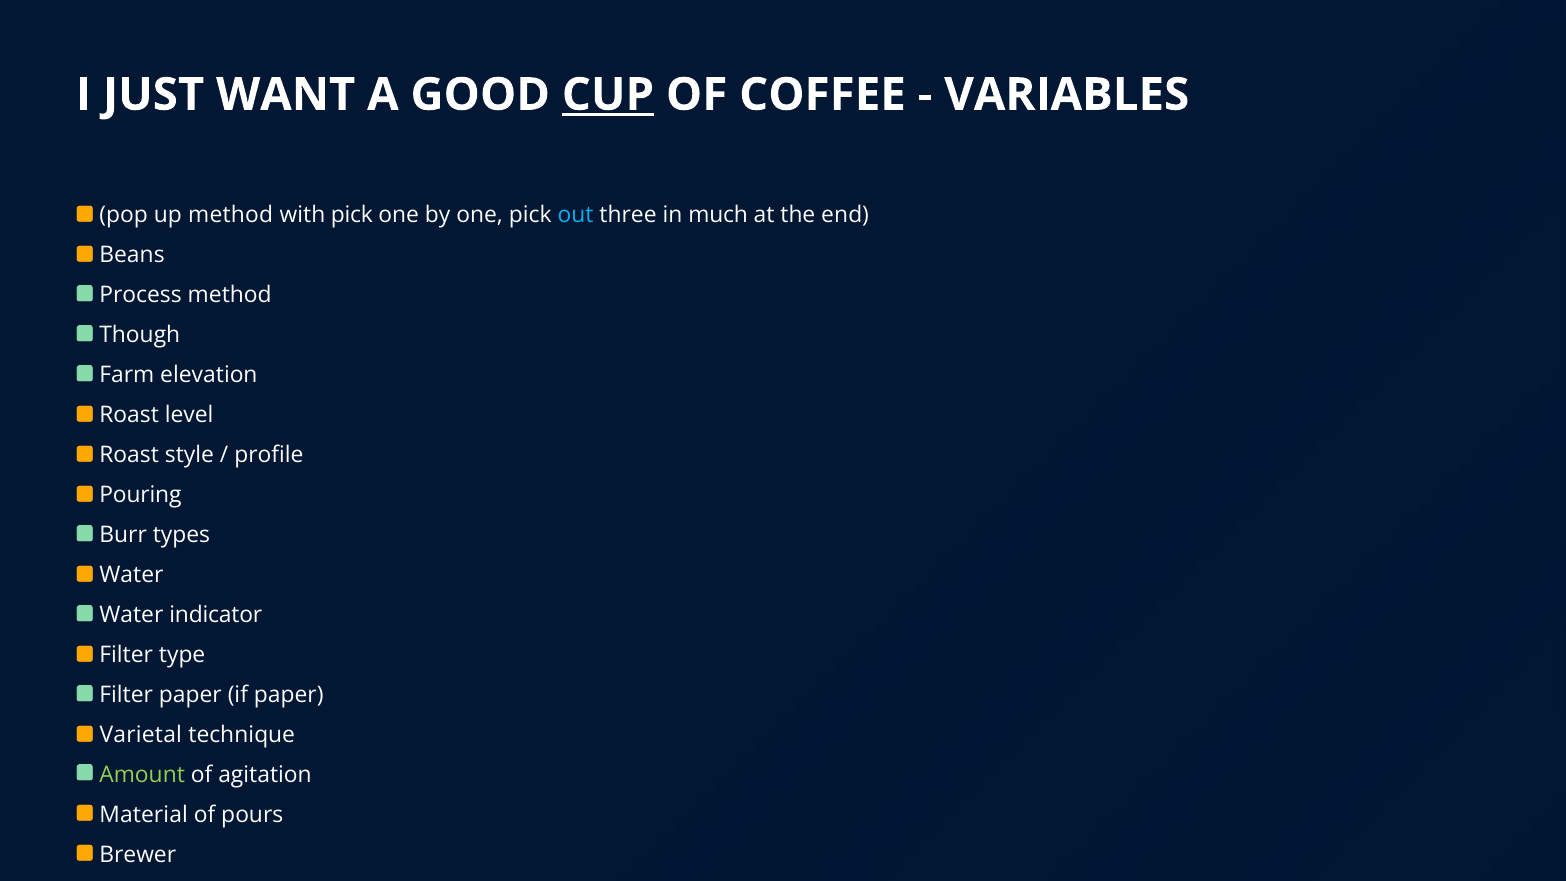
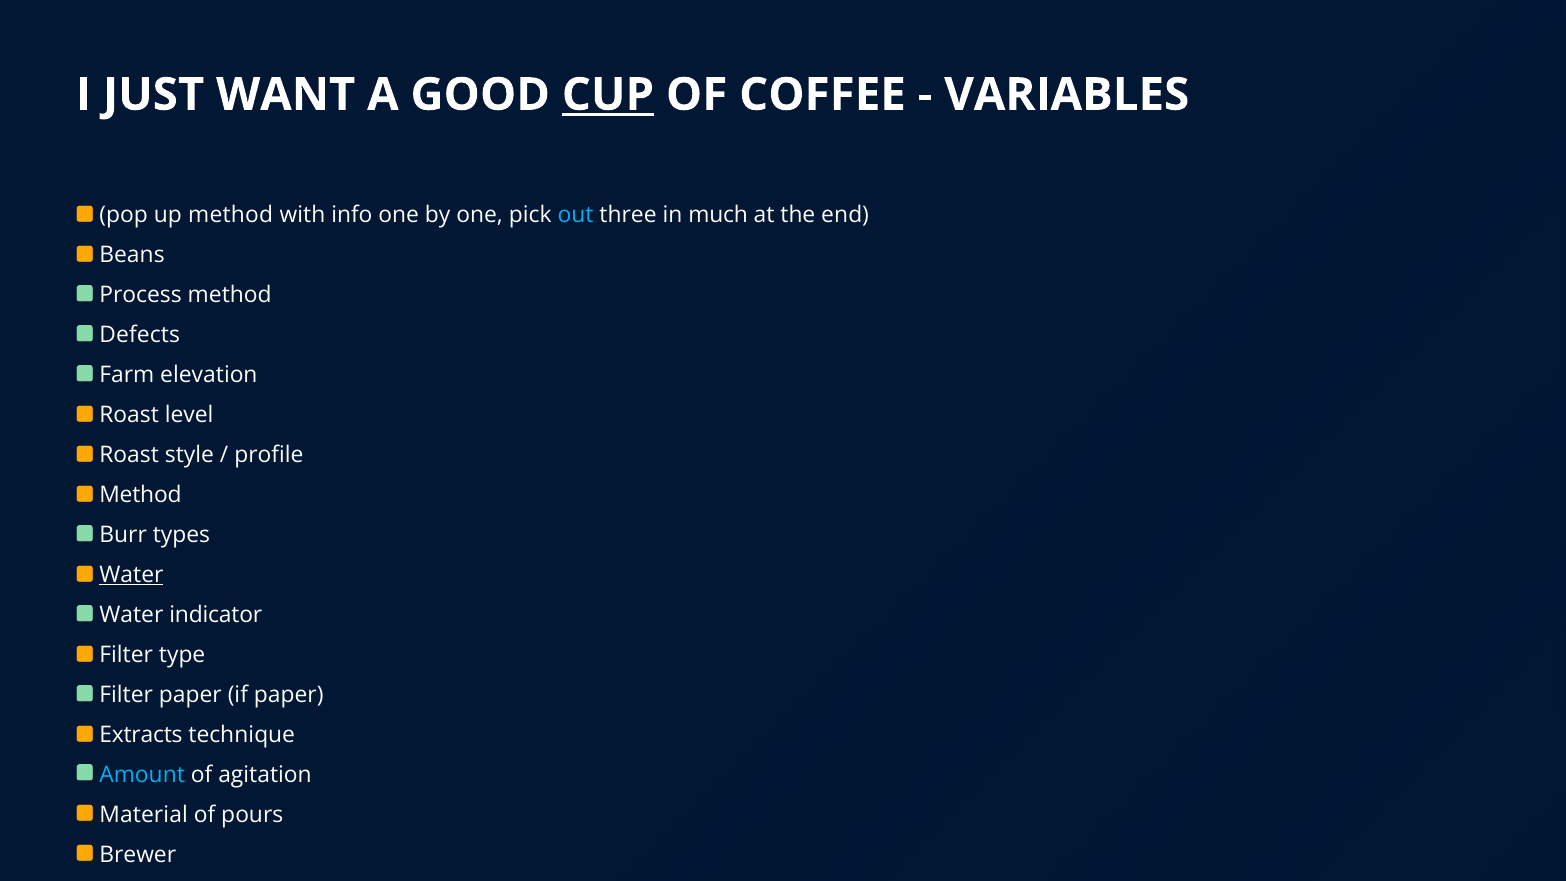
with pick: pick -> info
Though: Though -> Defects
Pouring at (140, 495): Pouring -> Method
Water at (131, 575) underline: none -> present
Varietal: Varietal -> Extracts
Amount colour: light green -> light blue
